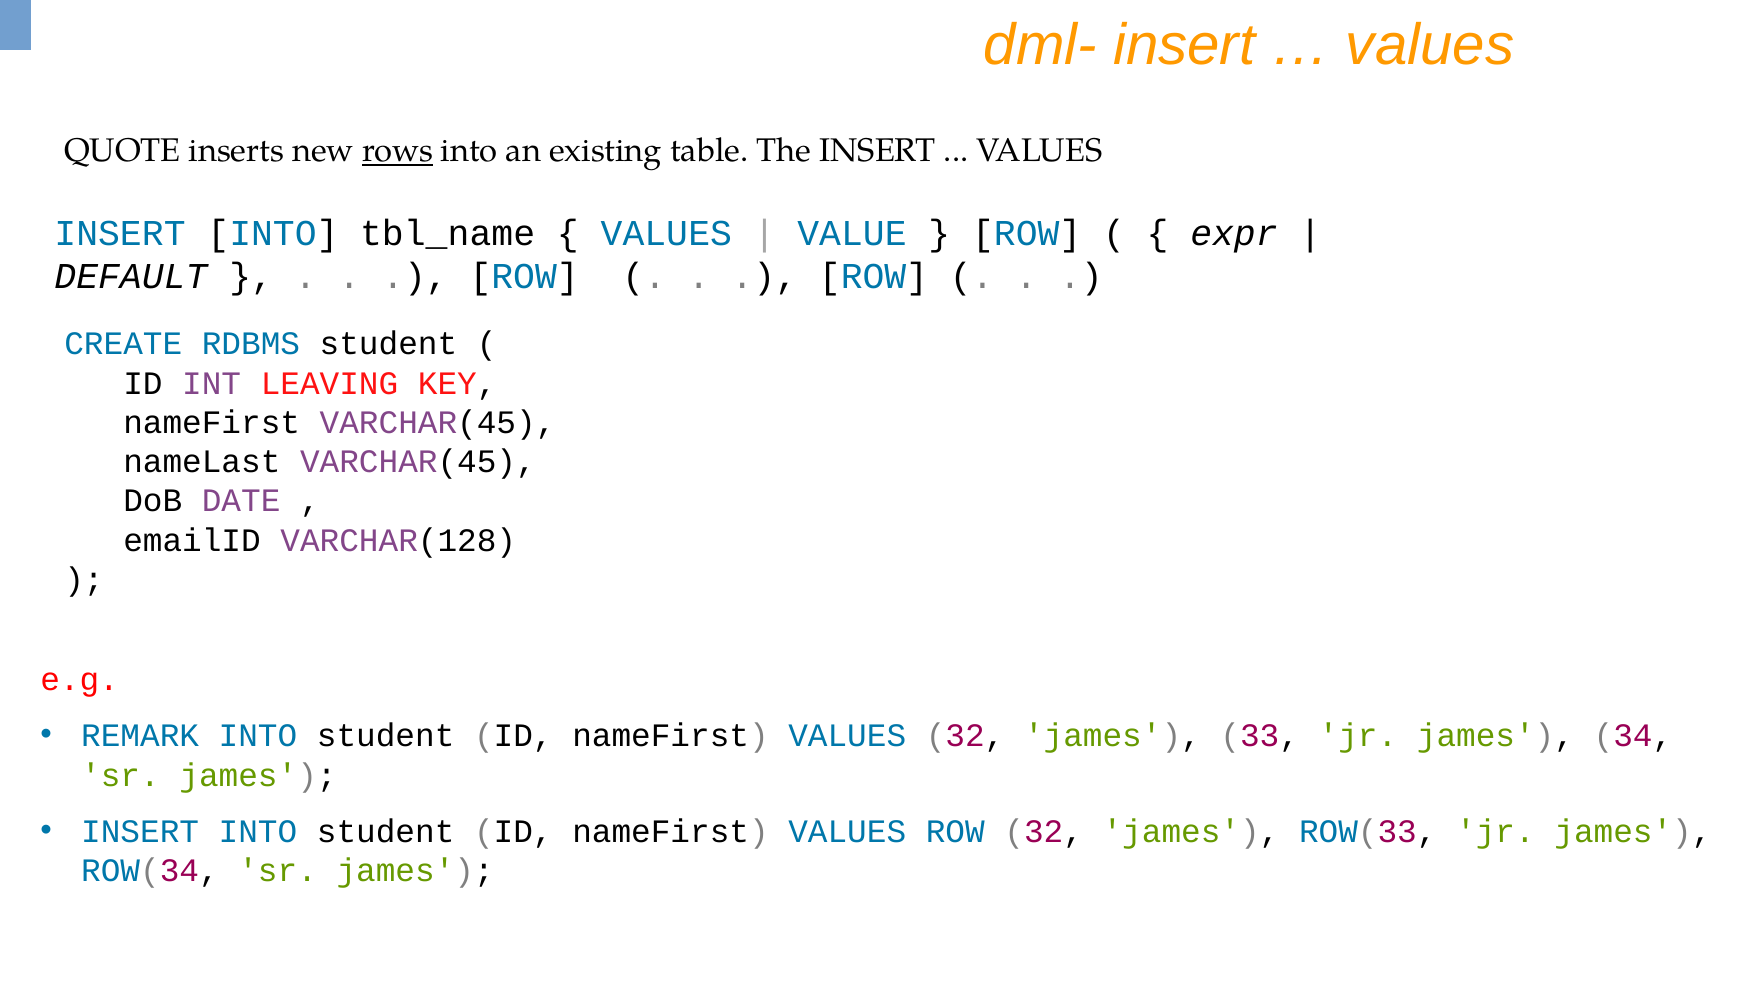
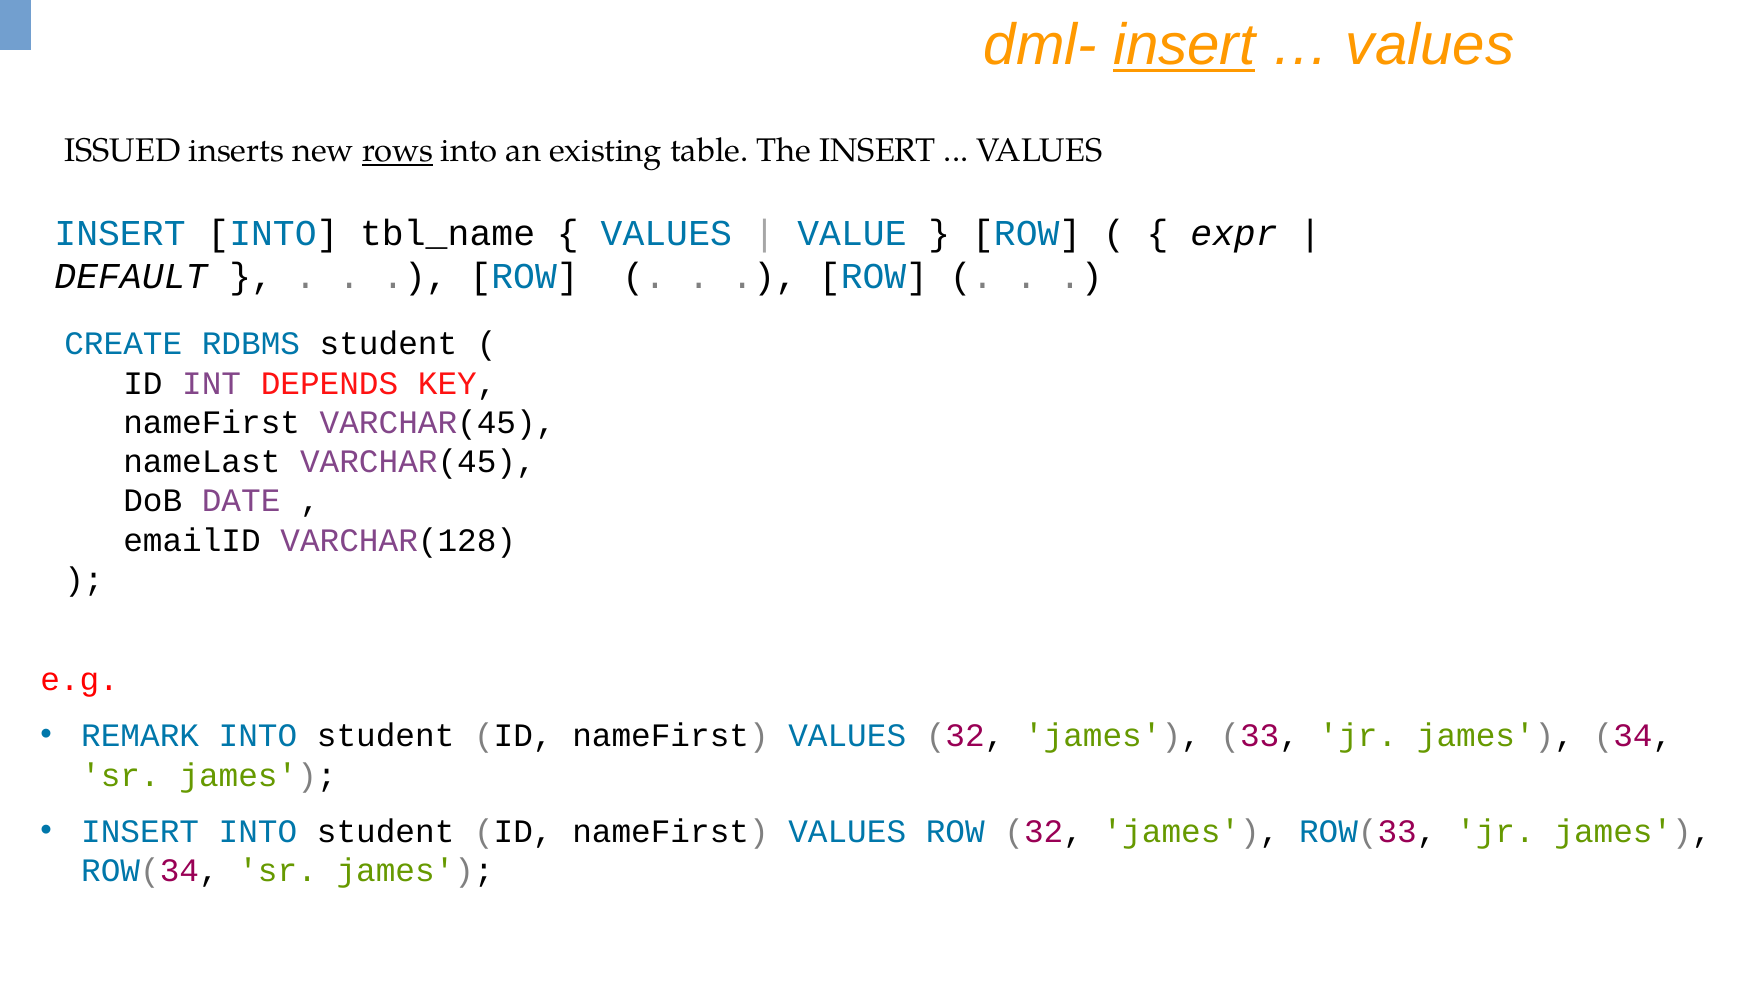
insert at (1184, 45) underline: none -> present
QUOTE: QUOTE -> ISSUED
LEAVING: LEAVING -> DEPENDS
